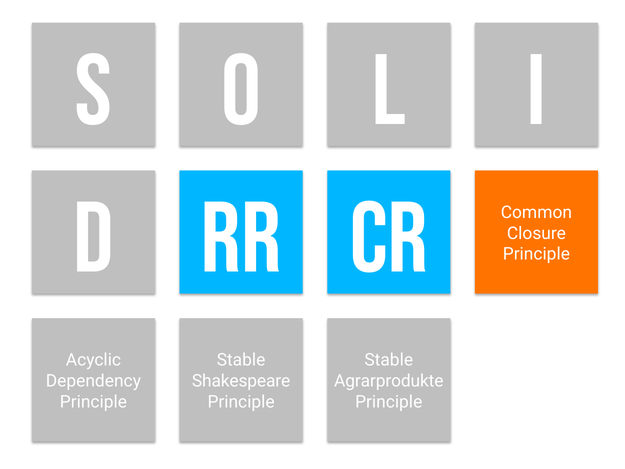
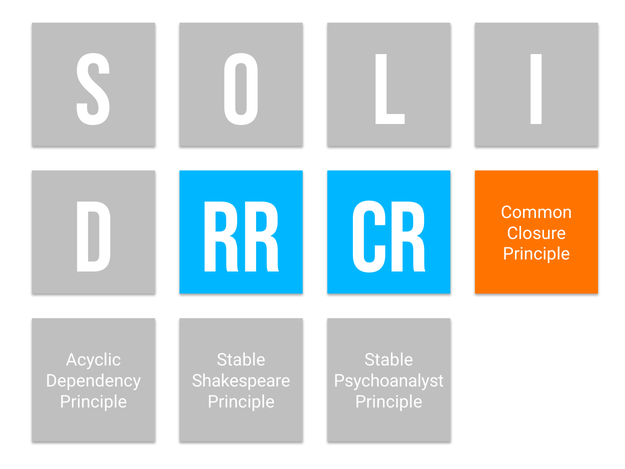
Agrarprodukte: Agrarprodukte -> Psychoanalyst
